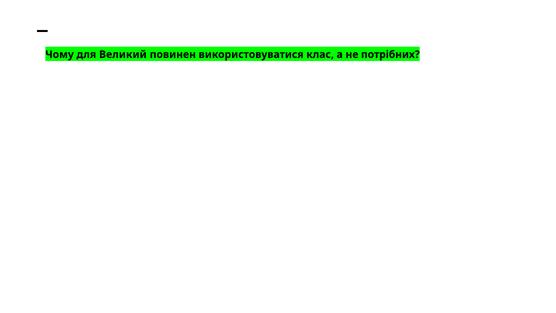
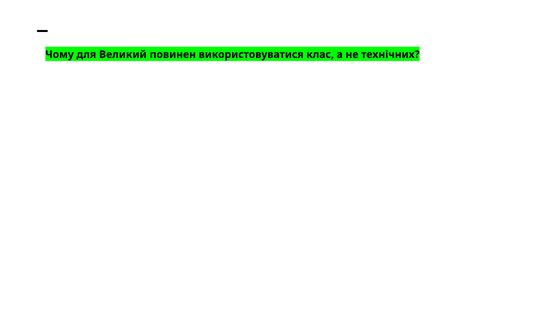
потрібних: потрібних -> технічних
